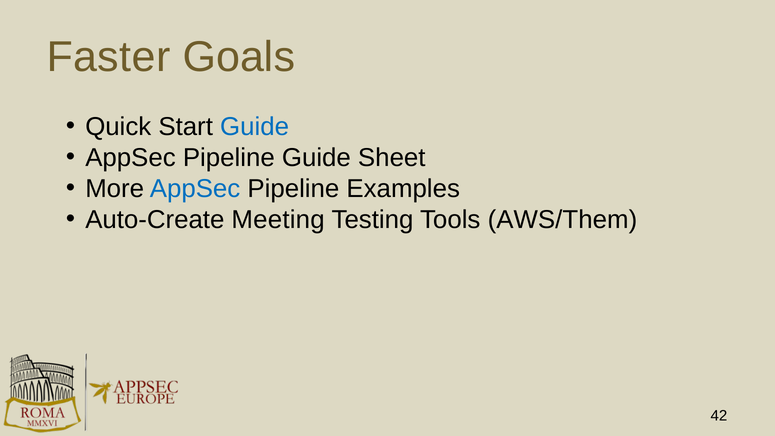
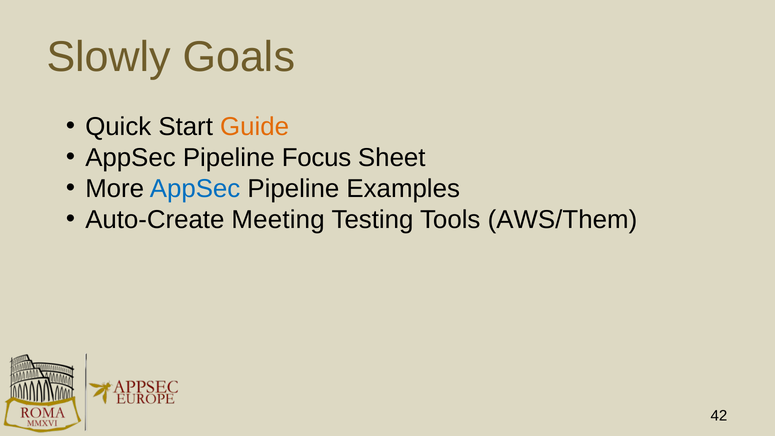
Faster: Faster -> Slowly
Guide at (255, 127) colour: blue -> orange
Pipeline Guide: Guide -> Focus
